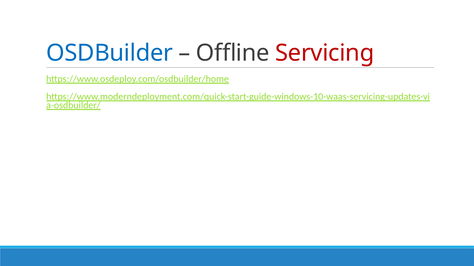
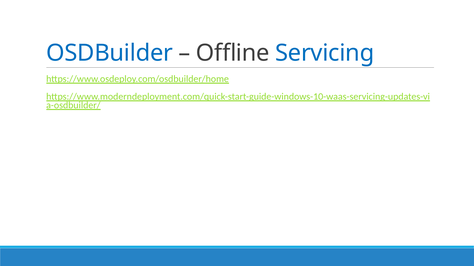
Servicing colour: red -> blue
